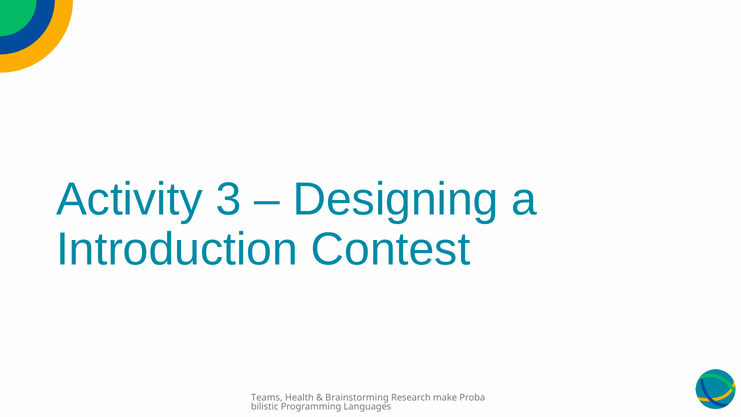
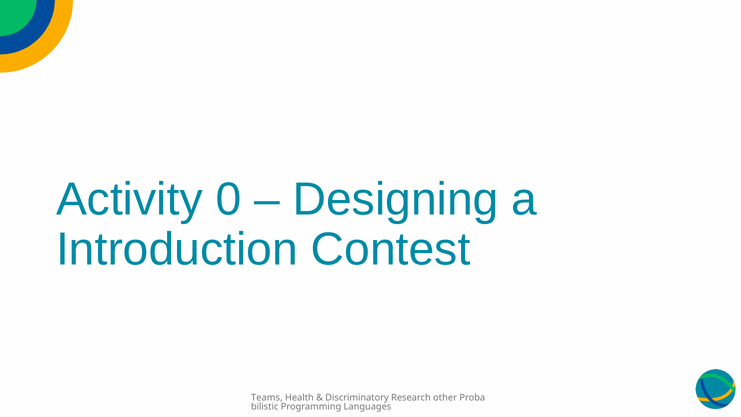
3: 3 -> 0
Brainstorming: Brainstorming -> Discriminatory
make: make -> other
